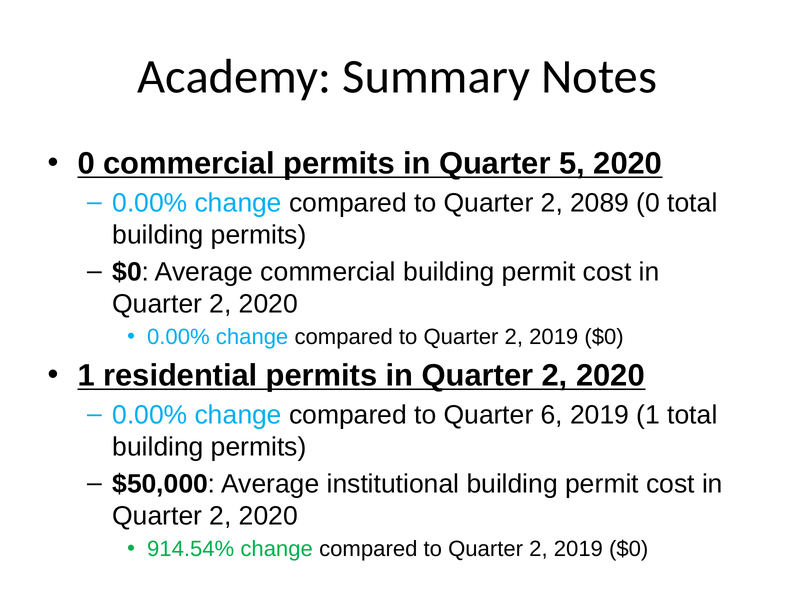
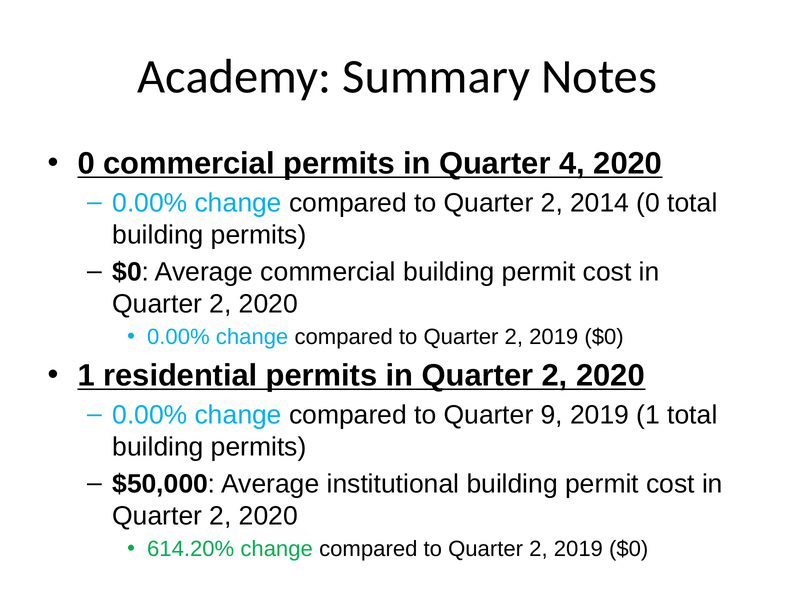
5: 5 -> 4
2089: 2089 -> 2014
6: 6 -> 9
914.54%: 914.54% -> 614.20%
